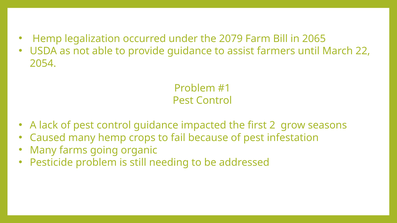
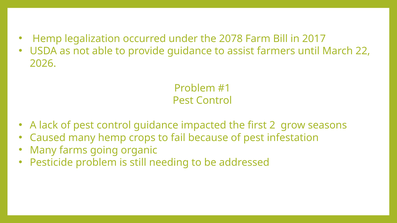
2079: 2079 -> 2078
2065: 2065 -> 2017
2054: 2054 -> 2026
